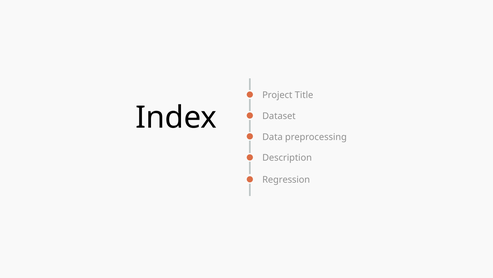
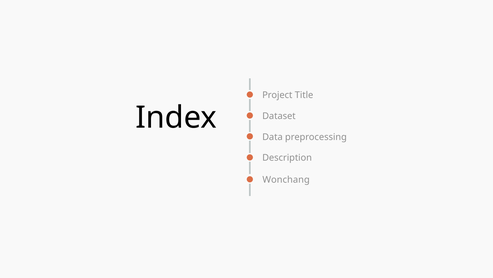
Regression: Regression -> Wonchang
